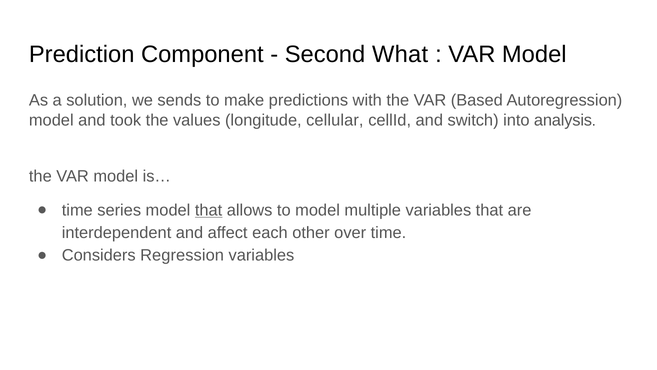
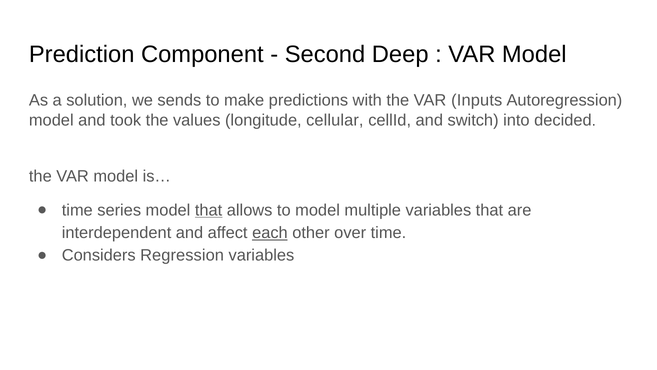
What: What -> Deep
Based: Based -> Inputs
analysis: analysis -> decided
each underline: none -> present
